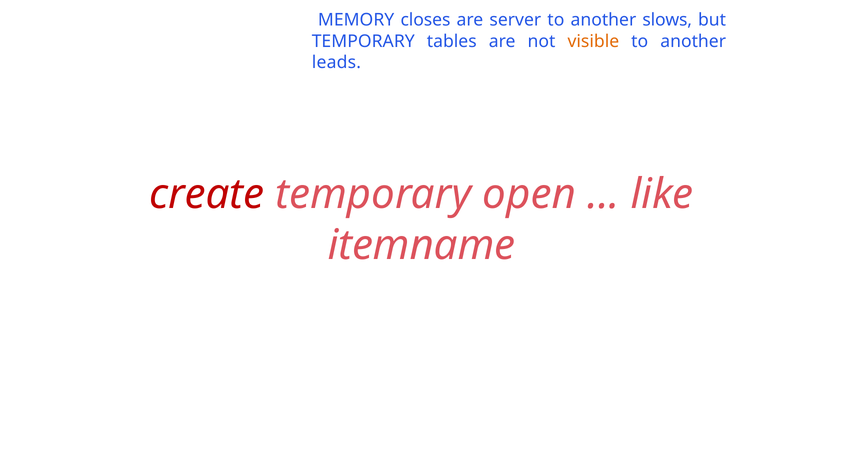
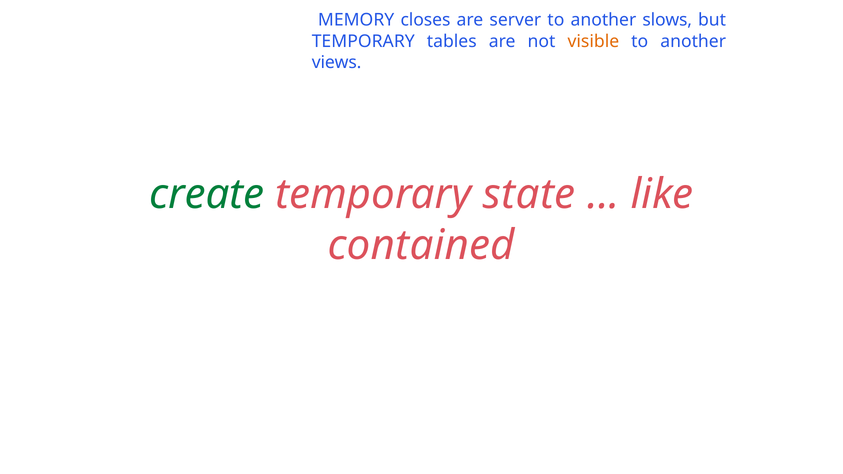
leads: leads -> views
create colour: red -> green
open: open -> state
itemname: itemname -> contained
